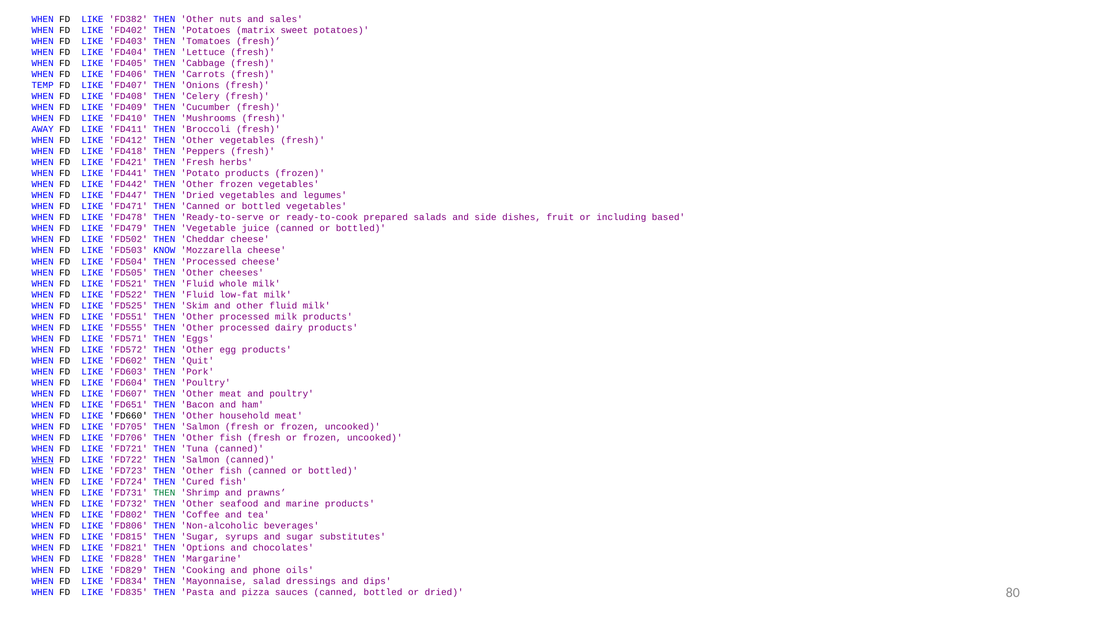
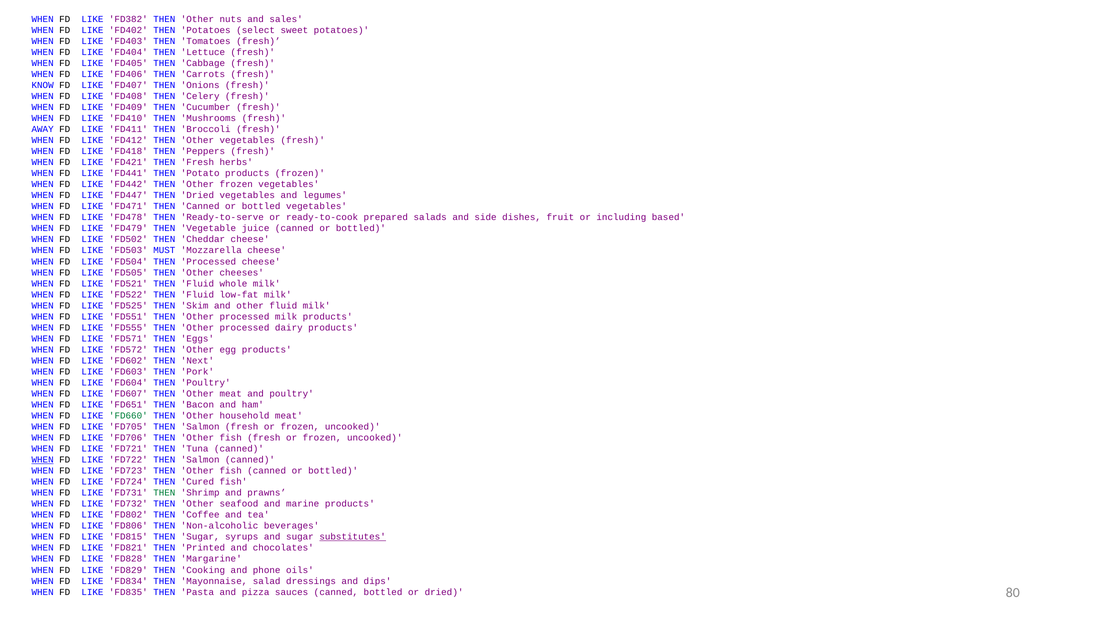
matrix: matrix -> select
TEMP: TEMP -> KNOW
KNOW: KNOW -> MUST
Quit: Quit -> Next
FD660 colour: black -> green
substitutes underline: none -> present
Options: Options -> Printed
